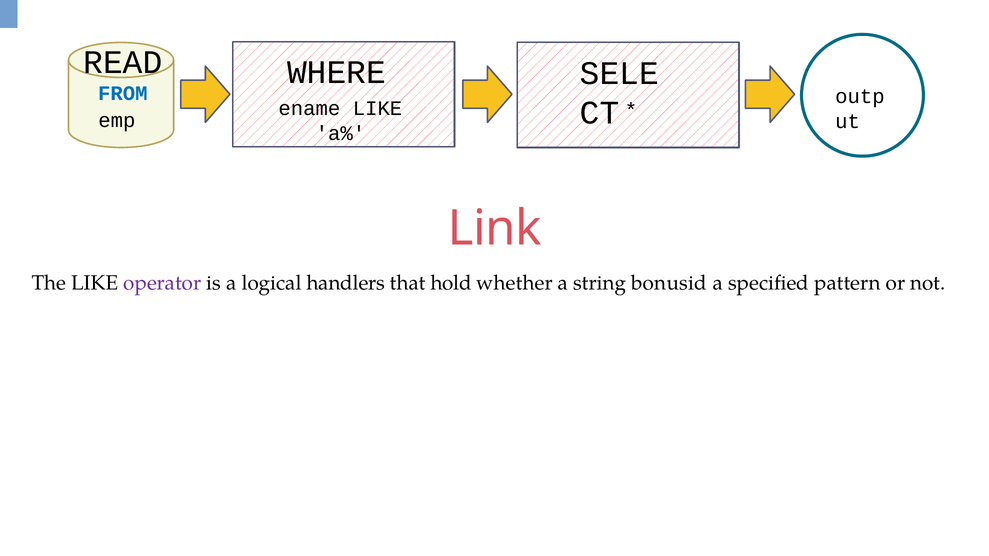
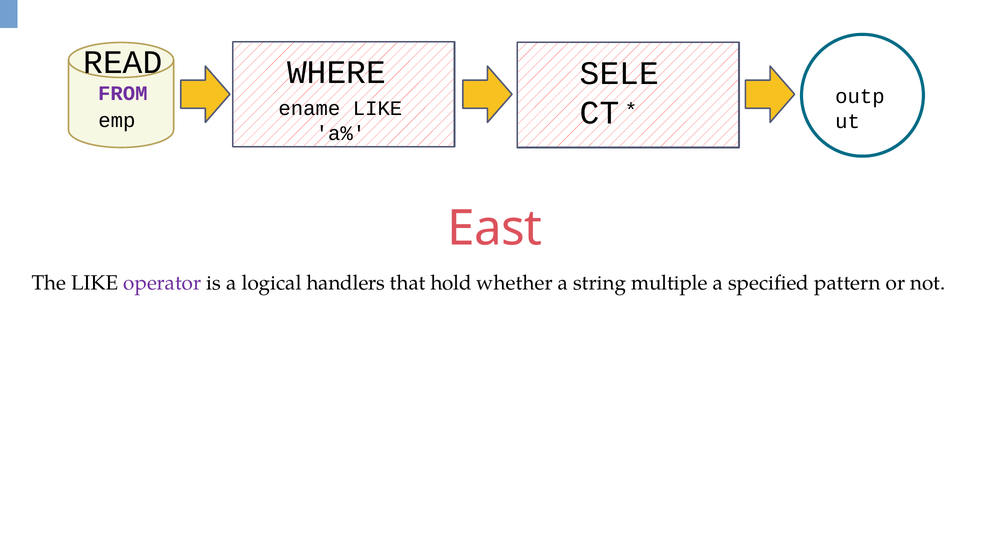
FROM colour: blue -> purple
Link: Link -> East
bonusid: bonusid -> multiple
